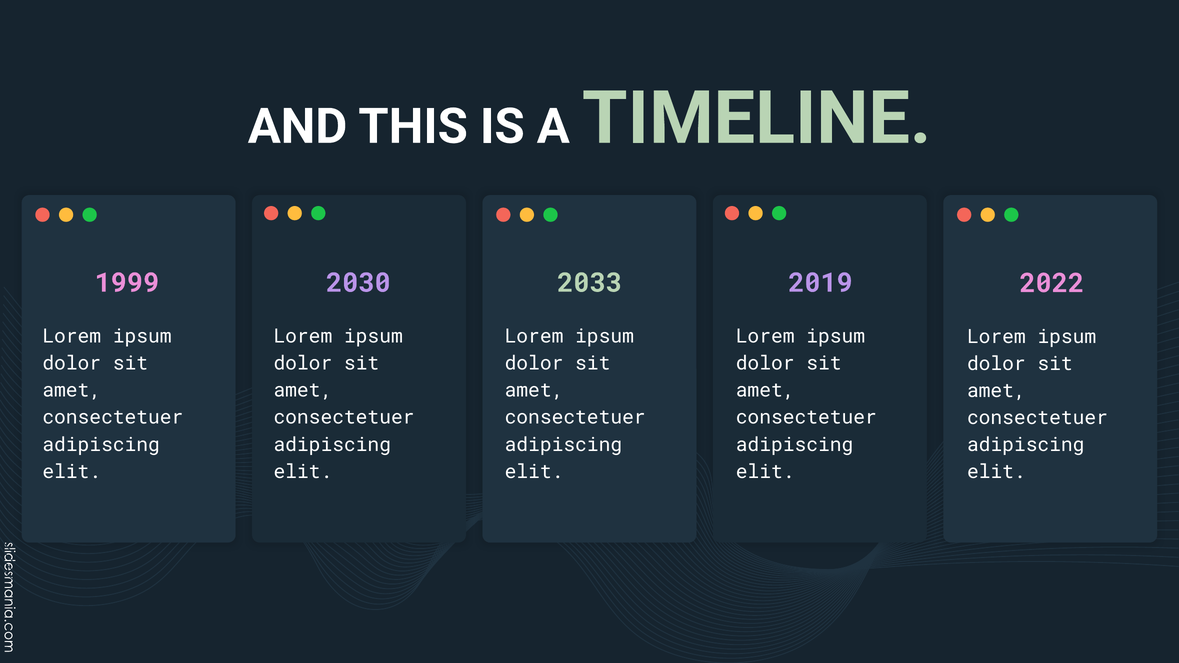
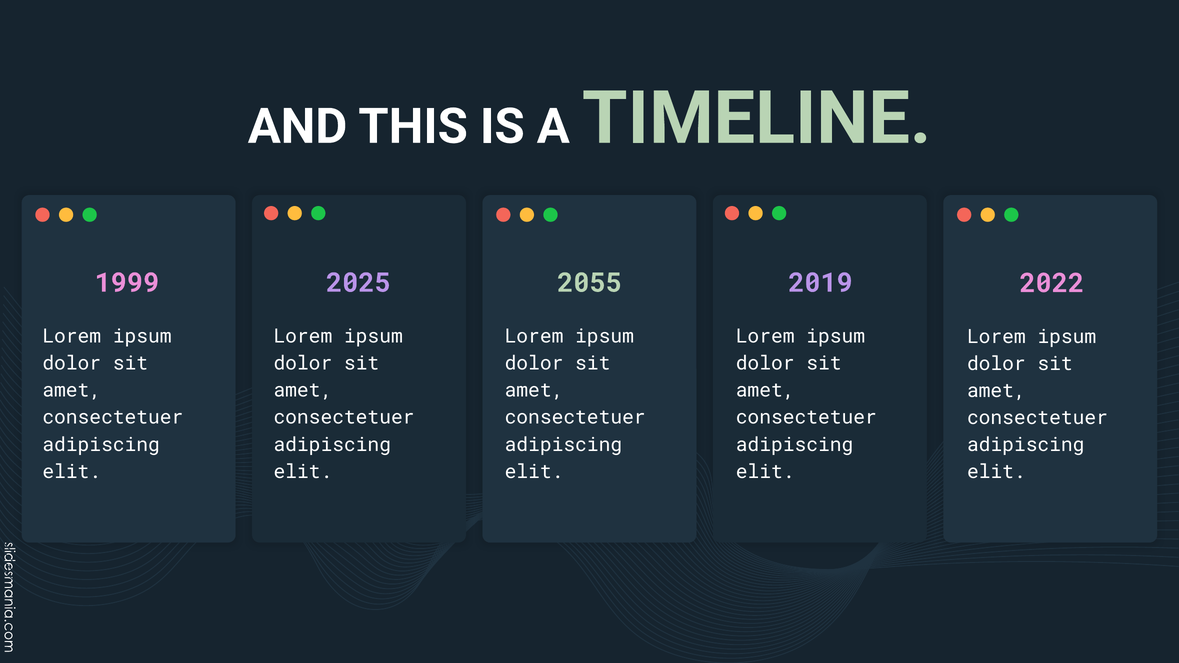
2030: 2030 -> 2025
2033: 2033 -> 2055
